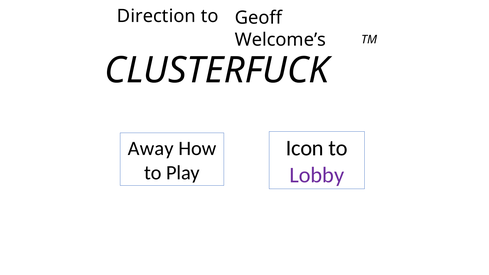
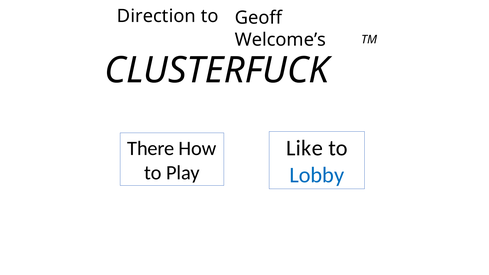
Icon: Icon -> Like
Away: Away -> There
Lobby colour: purple -> blue
